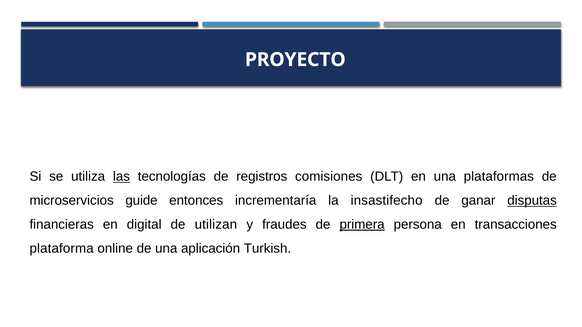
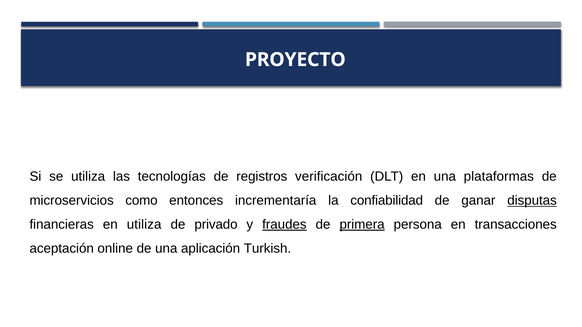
las underline: present -> none
comisiones: comisiones -> verificación
guide: guide -> como
insastifecho: insastifecho -> confiabilidad
en digital: digital -> utiliza
utilizan: utilizan -> privado
fraudes underline: none -> present
plataforma: plataforma -> aceptación
